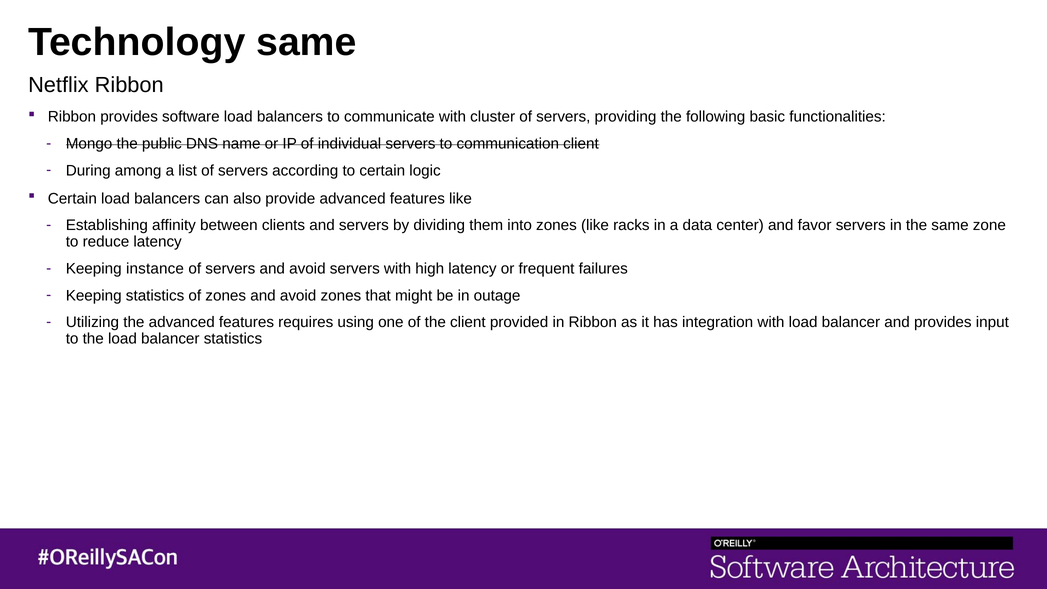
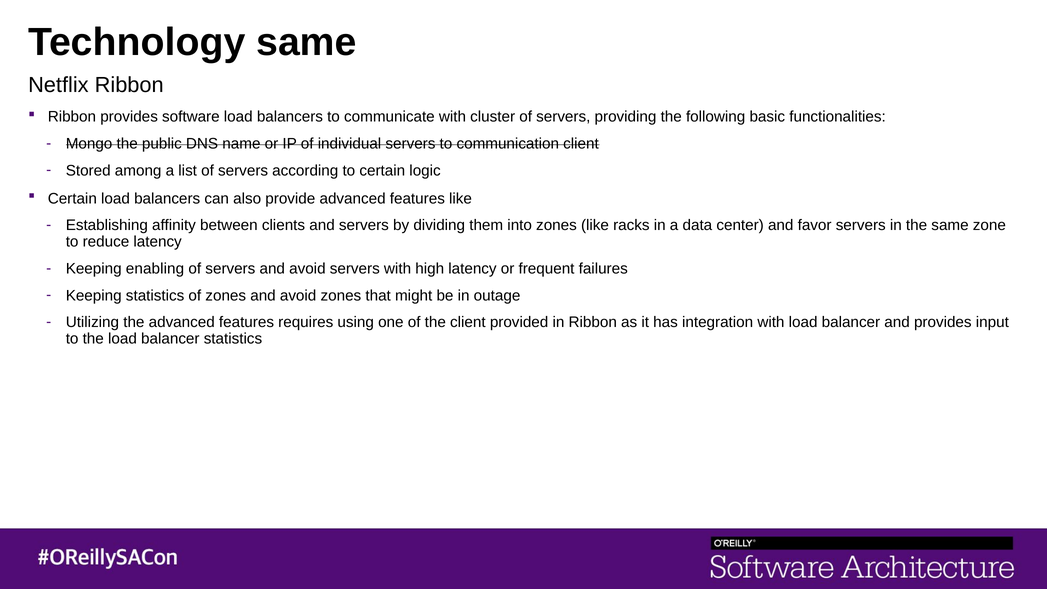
During: During -> Stored
instance: instance -> enabling
